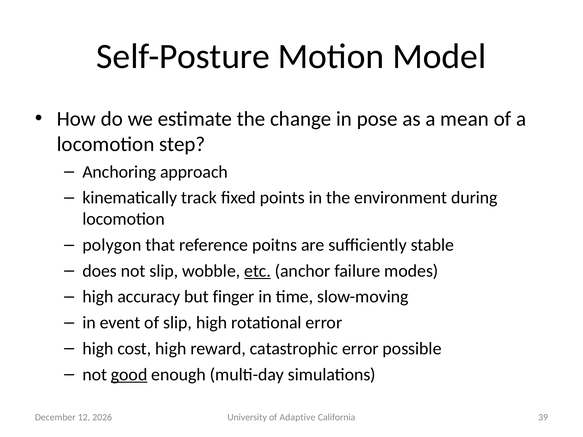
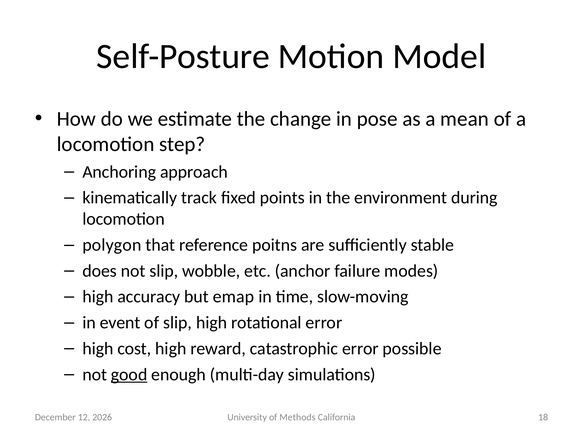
etc underline: present -> none
finger: finger -> emap
Adaptive: Adaptive -> Methods
39: 39 -> 18
